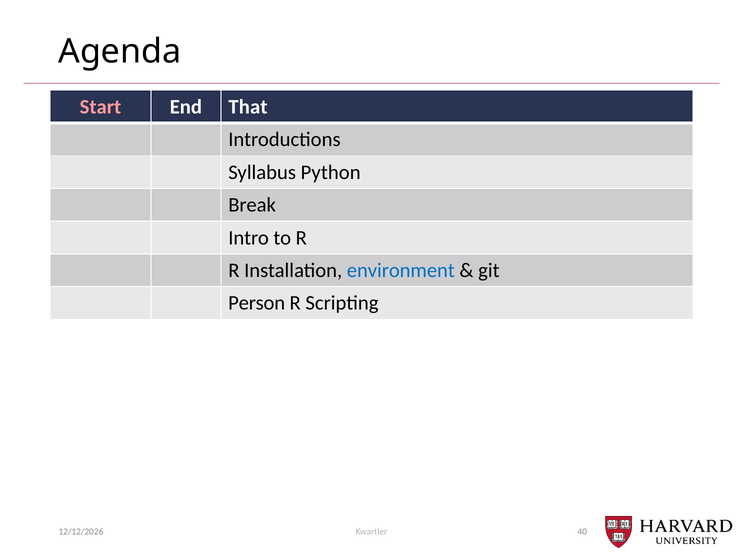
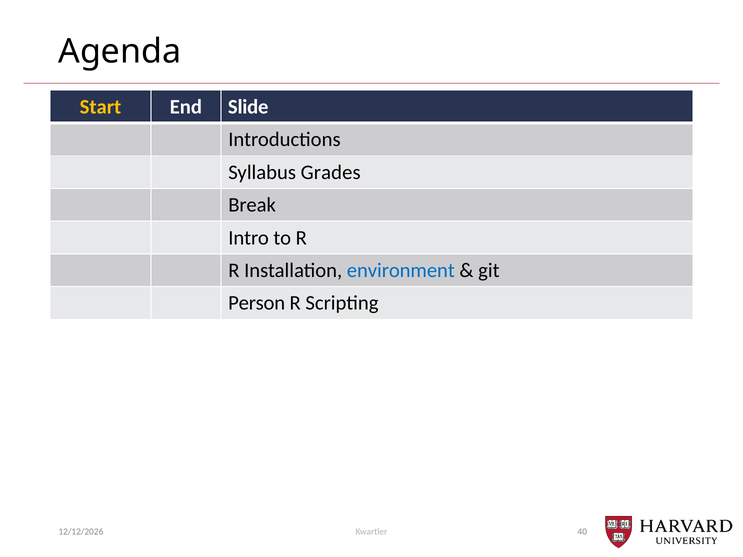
Start colour: pink -> yellow
That: That -> Slide
Python: Python -> Grades
